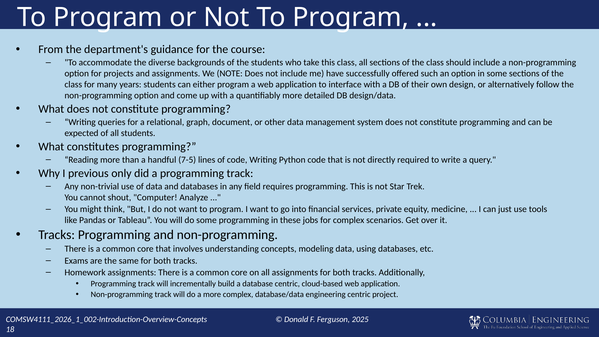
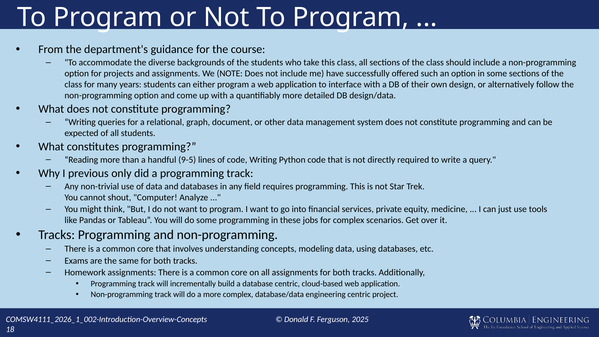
7-5: 7-5 -> 9-5
